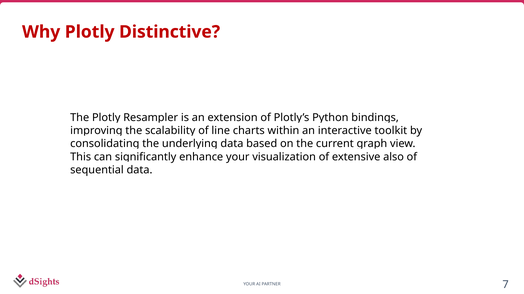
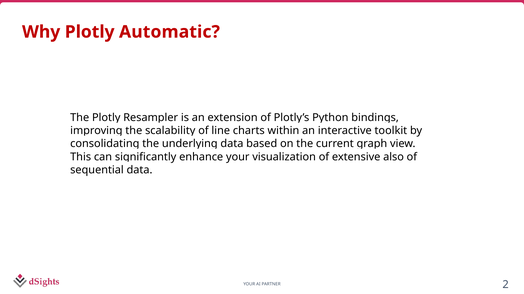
Distinctive: Distinctive -> Automatic
7: 7 -> 2
